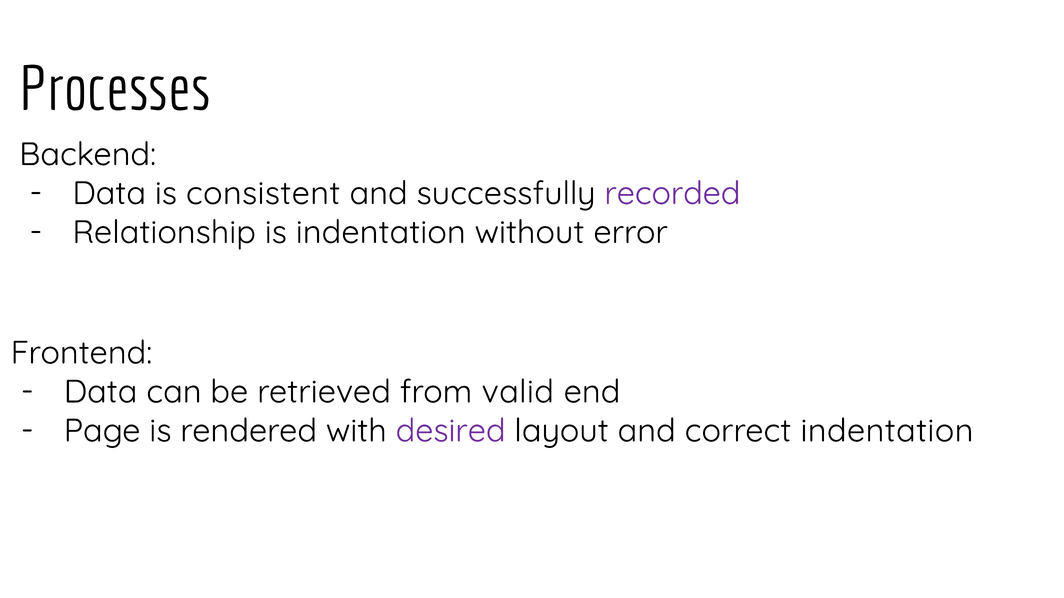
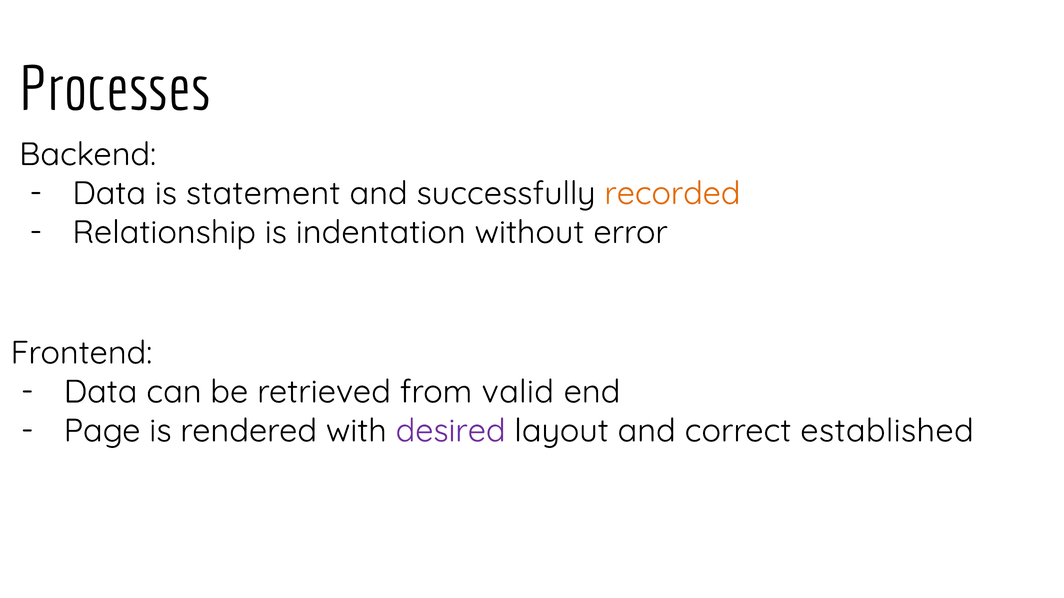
consistent: consistent -> statement
recorded colour: purple -> orange
correct indentation: indentation -> established
